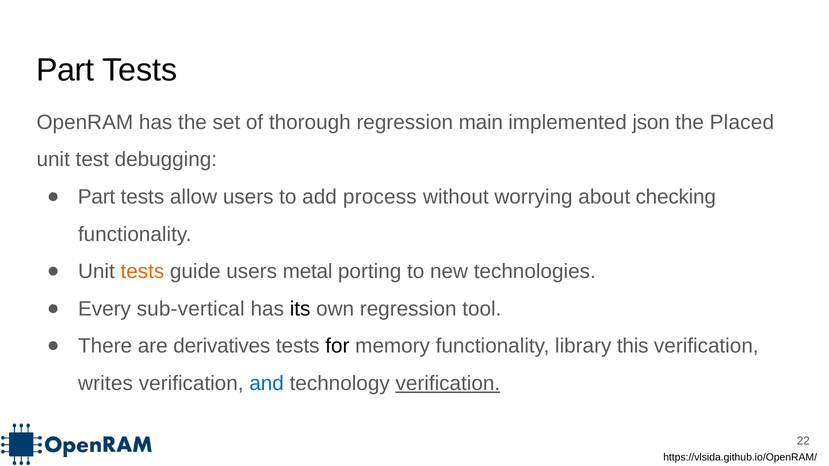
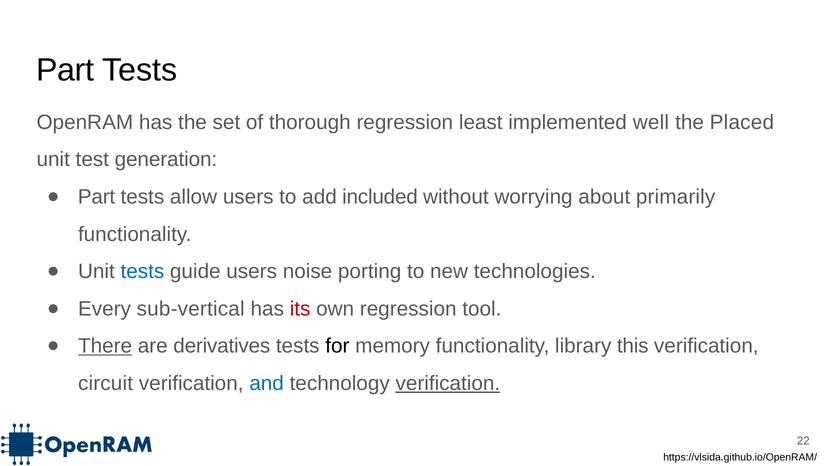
main: main -> least
json: json -> well
debugging: debugging -> generation
process: process -> included
checking: checking -> primarily
tests at (142, 272) colour: orange -> blue
metal: metal -> noise
its colour: black -> red
There underline: none -> present
writes: writes -> circuit
